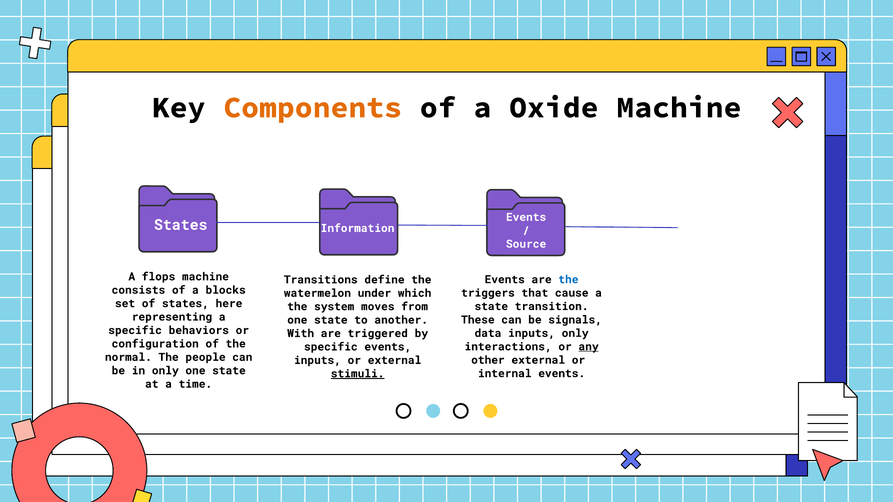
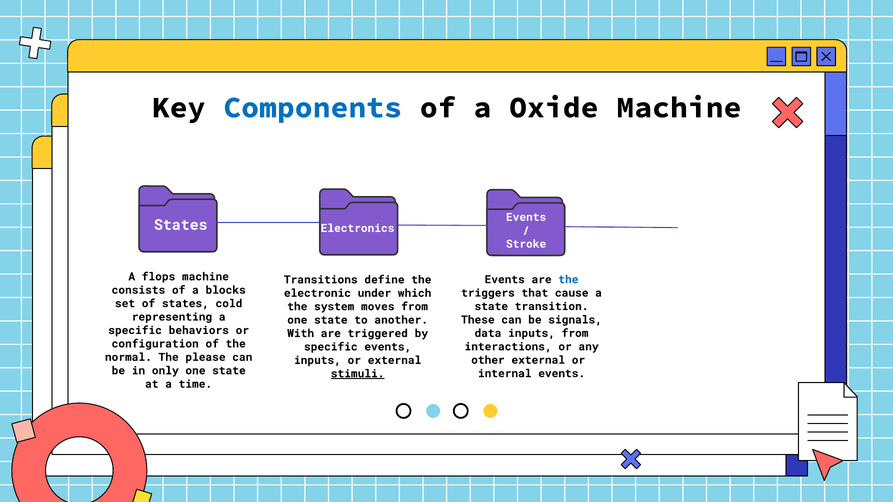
Components colour: orange -> blue
Information: Information -> Electronics
Source: Source -> Stroke
watermelon: watermelon -> electronic
here: here -> cold
inputs only: only -> from
any underline: present -> none
people: people -> please
